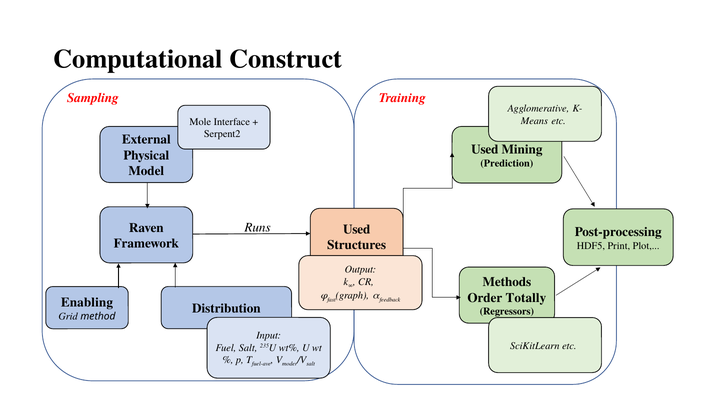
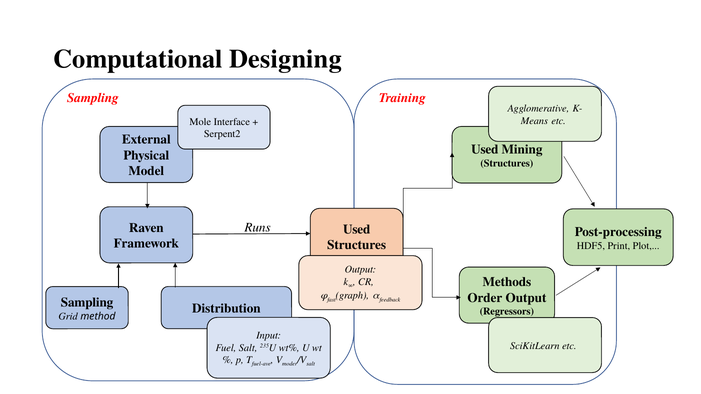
Construct: Construct -> Designing
Prediction at (507, 163): Prediction -> Structures
Order Totally: Totally -> Output
Enabling at (87, 303): Enabling -> Sampling
